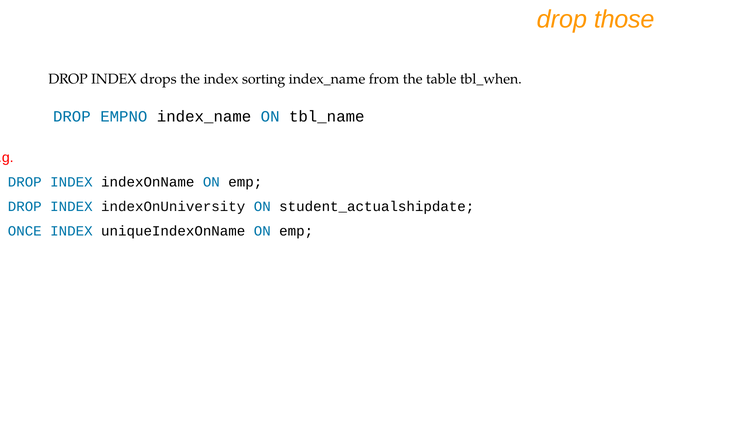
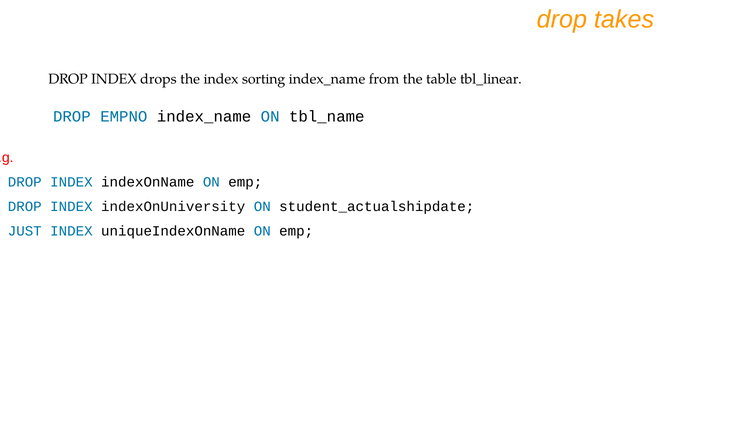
those: those -> takes
tbl_when: tbl_when -> tbl_linear
ONCE: ONCE -> JUST
